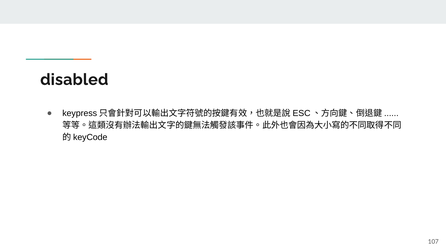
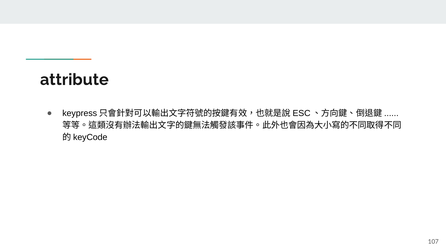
disabled: disabled -> attribute
